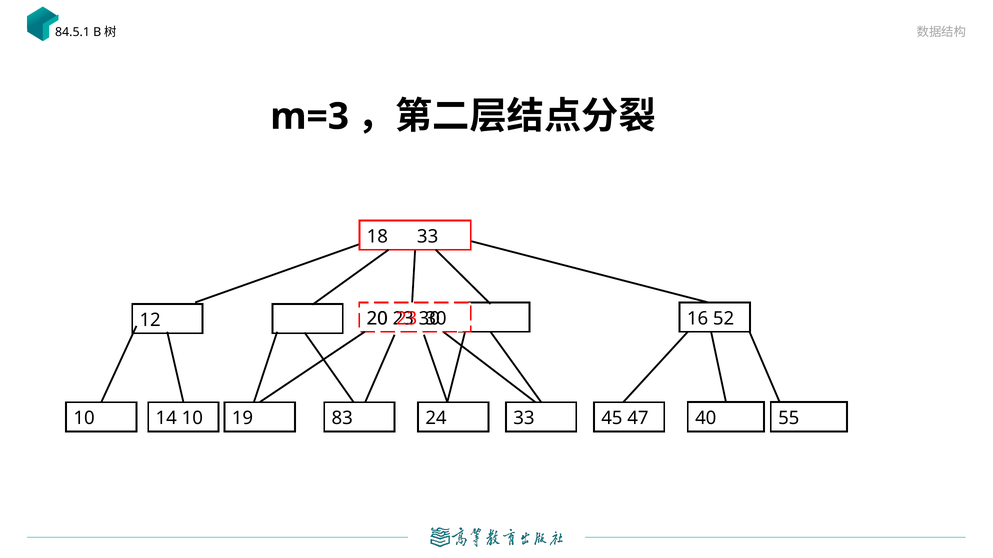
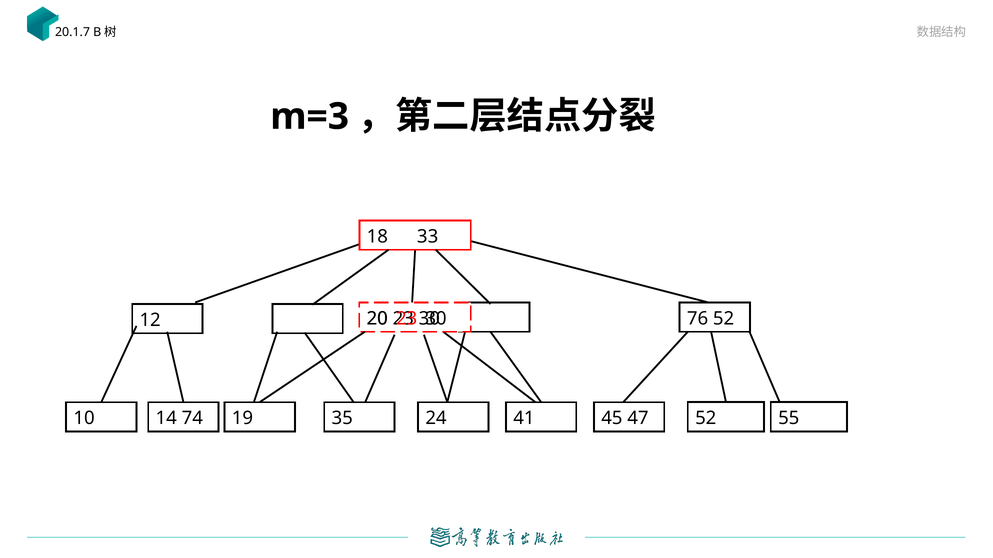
84.5.1: 84.5.1 -> 20.1.7
16: 16 -> 76
14 10: 10 -> 74
83: 83 -> 35
24 33: 33 -> 41
47 40: 40 -> 52
